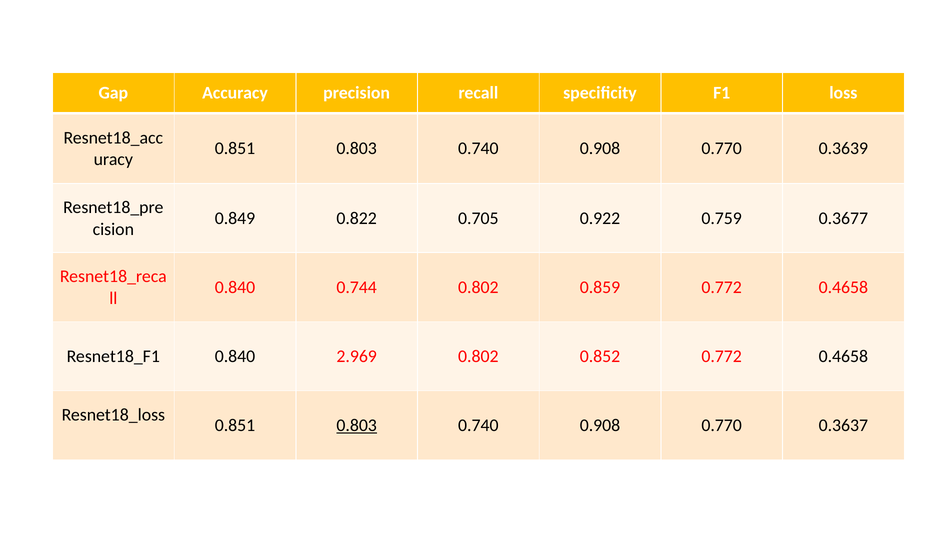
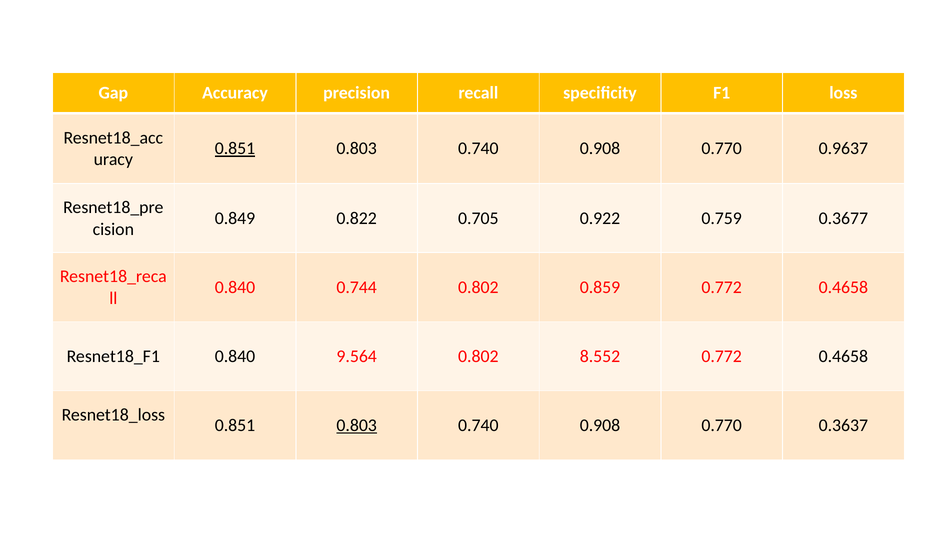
0.851 at (235, 149) underline: none -> present
0.3639: 0.3639 -> 0.9637
2.969: 2.969 -> 9.564
0.852: 0.852 -> 8.552
